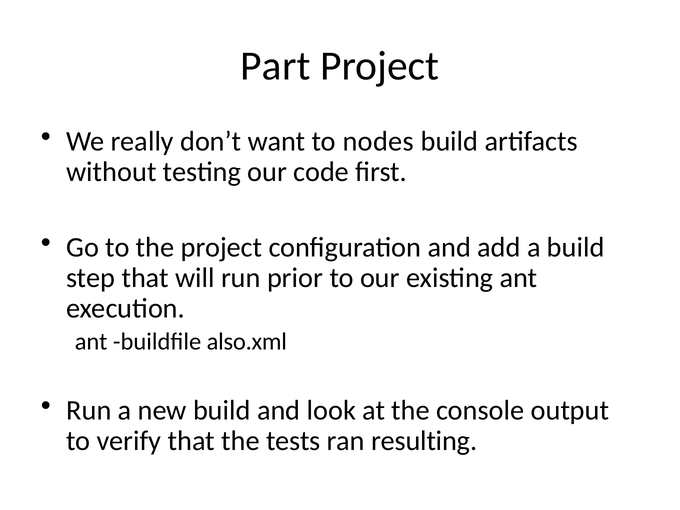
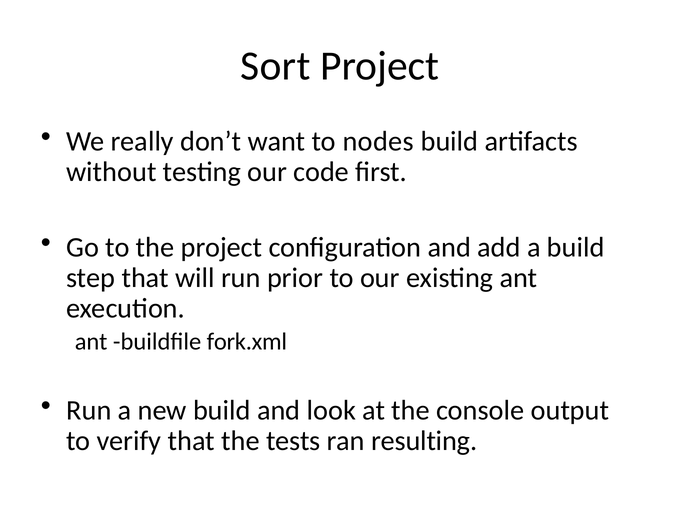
Part: Part -> Sort
also.xml: also.xml -> fork.xml
